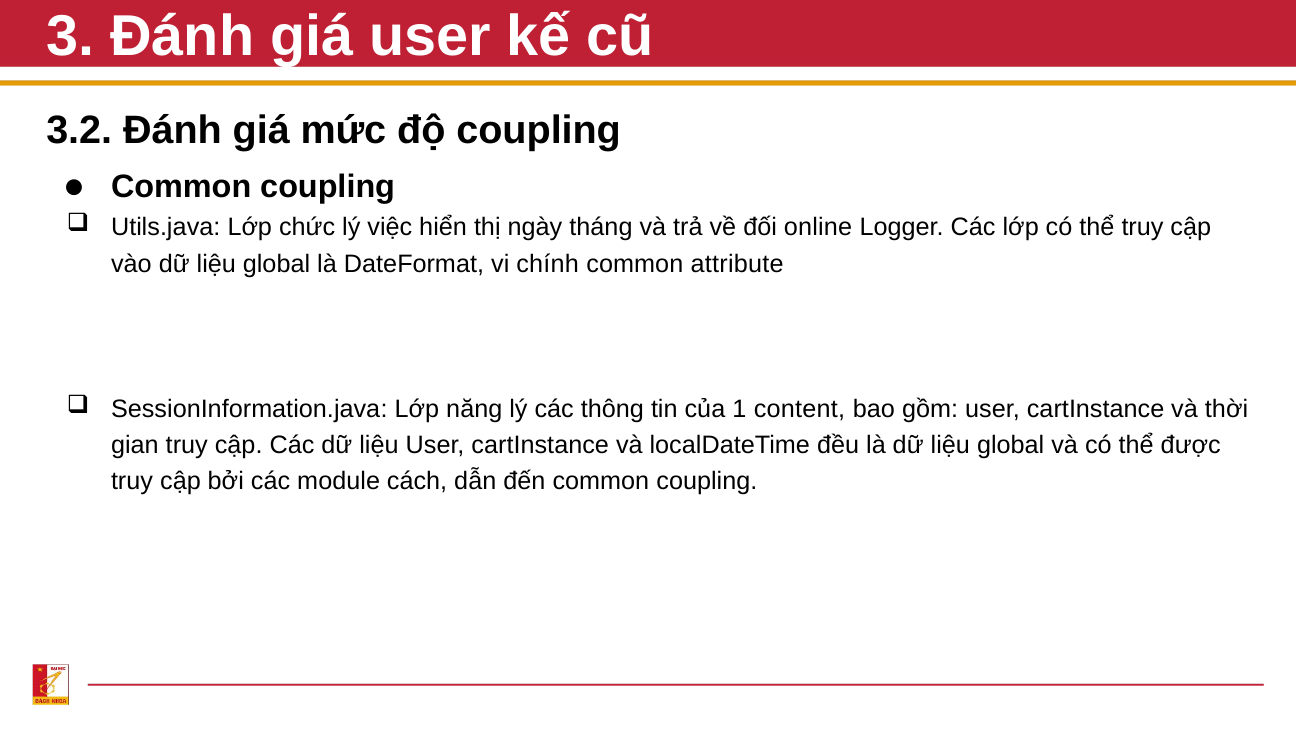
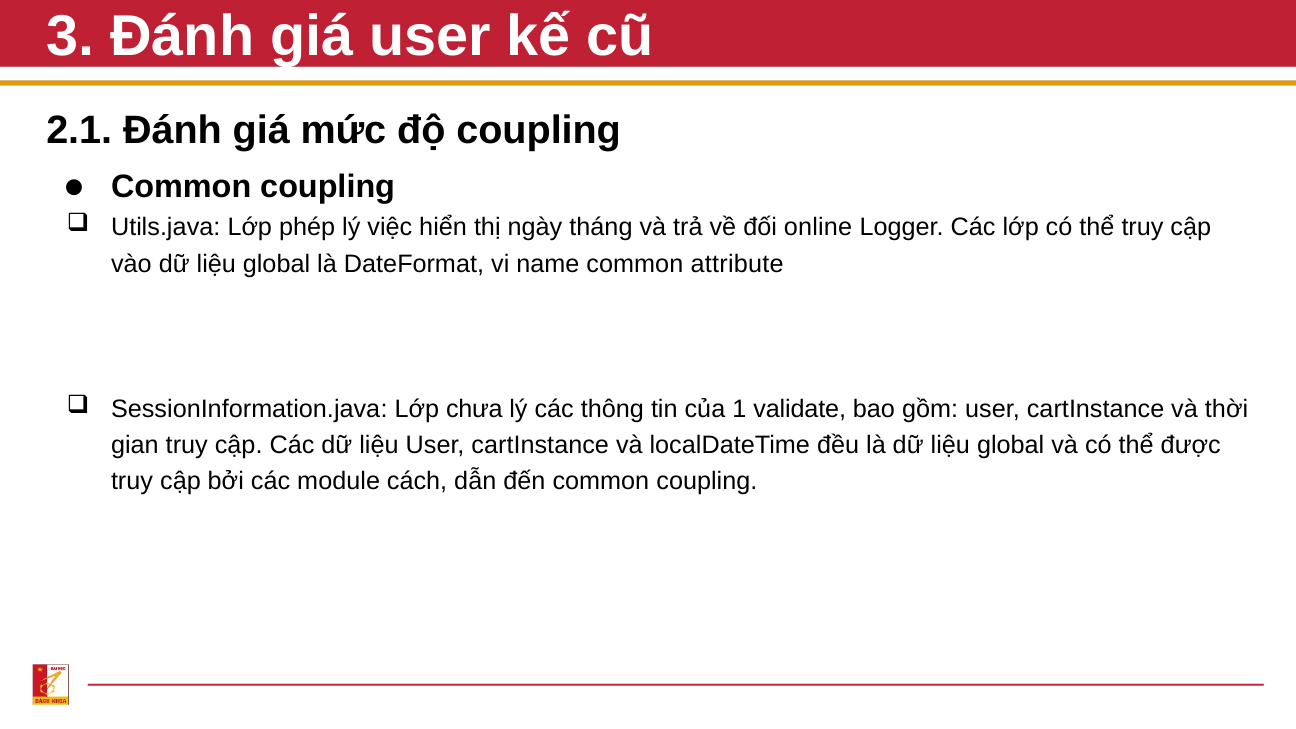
3.2: 3.2 -> 2.1
chức: chức -> phép
chính: chính -> name
năng: năng -> chưa
content: content -> validate
